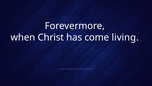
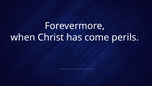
living: living -> perils
